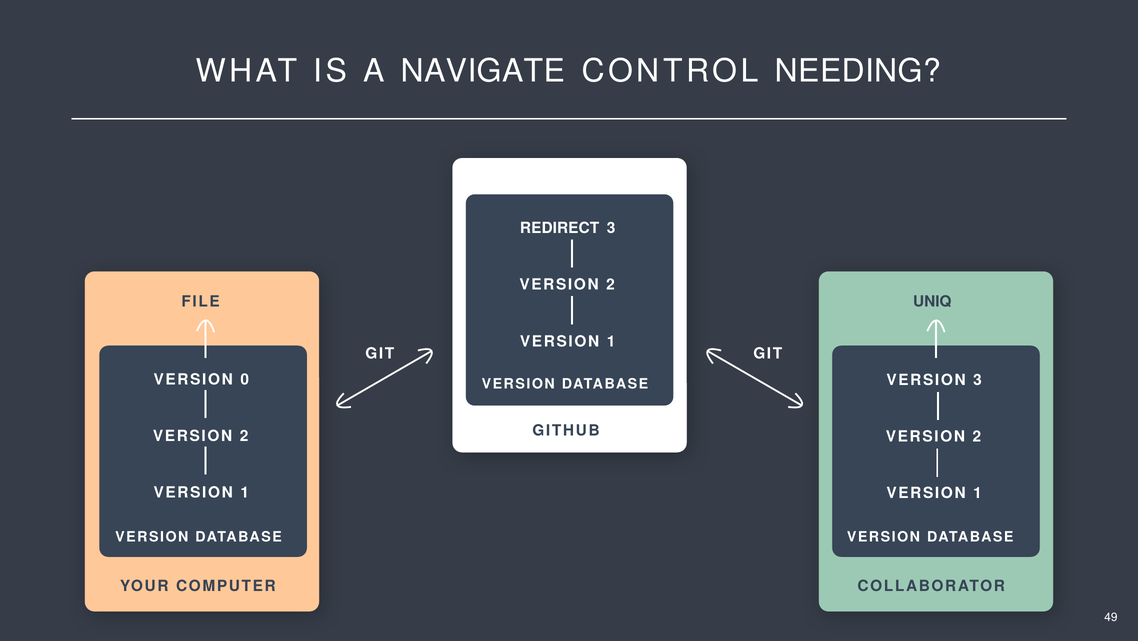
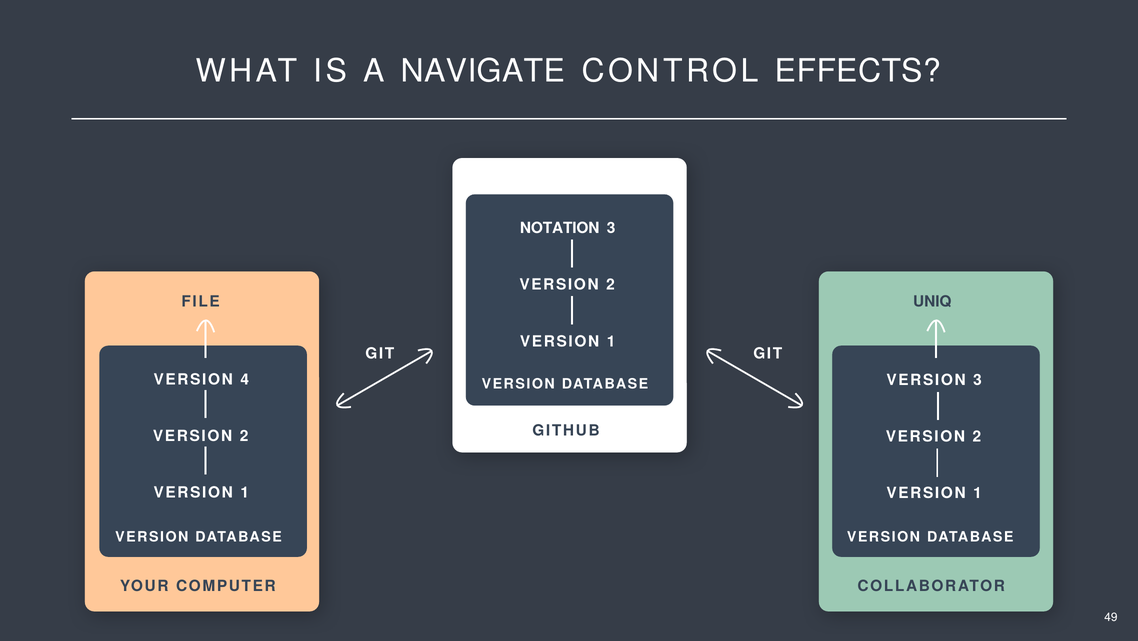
NEEDING: NEEDING -> EFFECTS
REDIRECT: REDIRECT -> NOTATION
0: 0 -> 4
